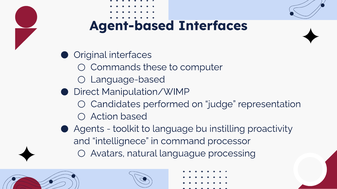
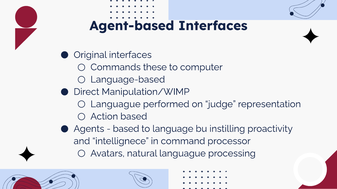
Candidates at (116, 104): Candidates -> Languague
toolkit at (126, 129): toolkit -> based
